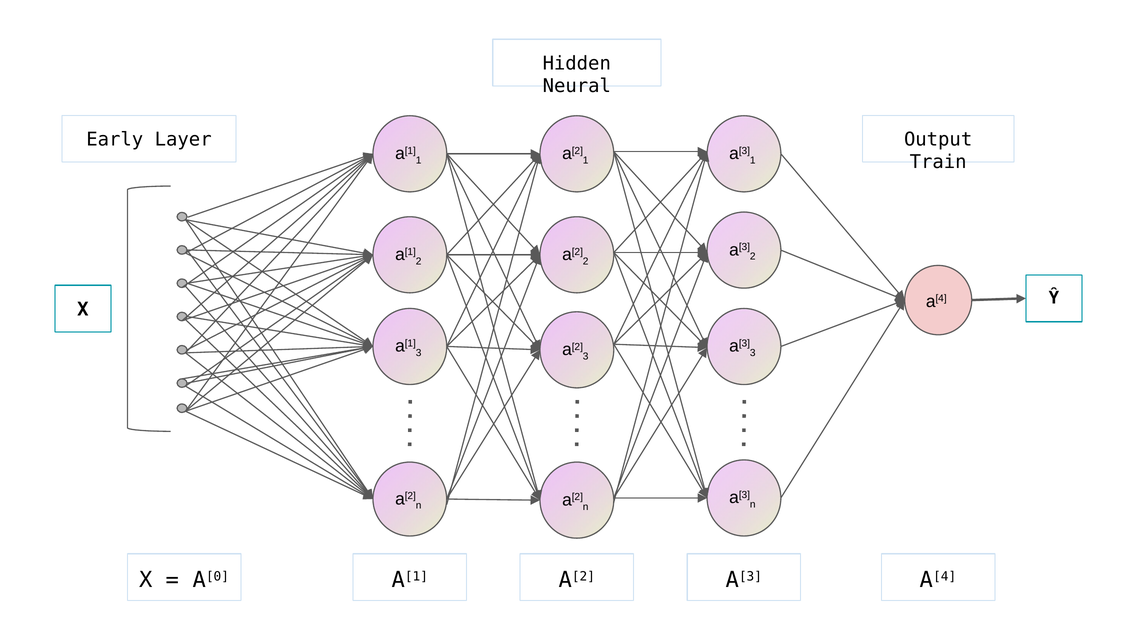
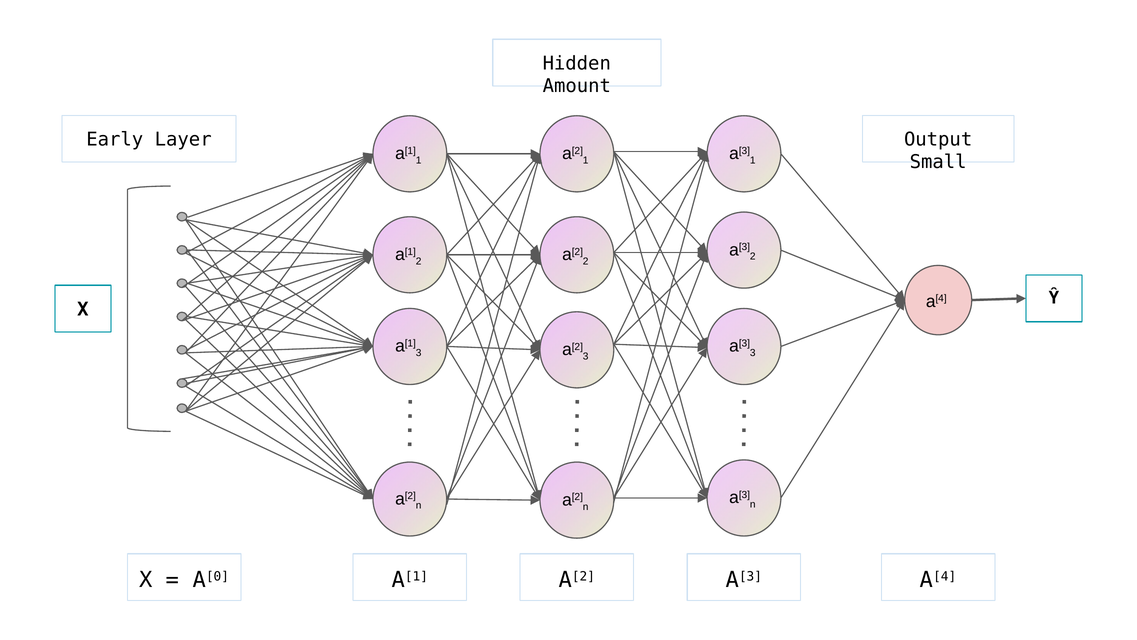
Neural: Neural -> Amount
Train: Train -> Small
